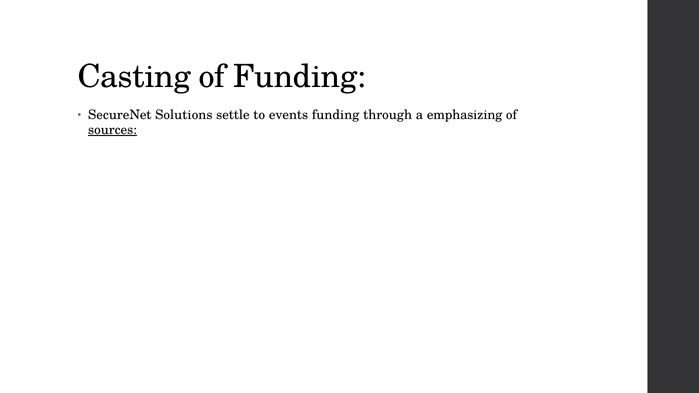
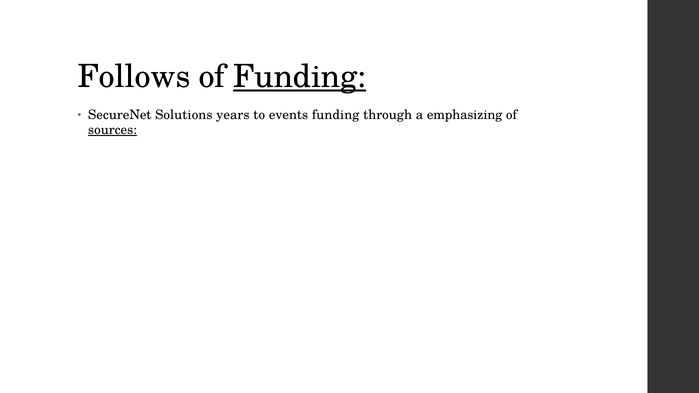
Casting: Casting -> Follows
Funding at (300, 77) underline: none -> present
settle: settle -> years
